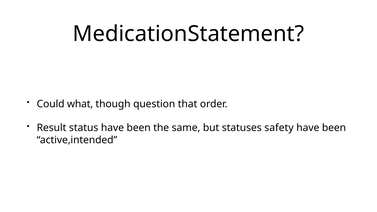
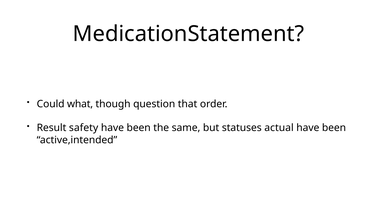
status: status -> safety
safety: safety -> actual
